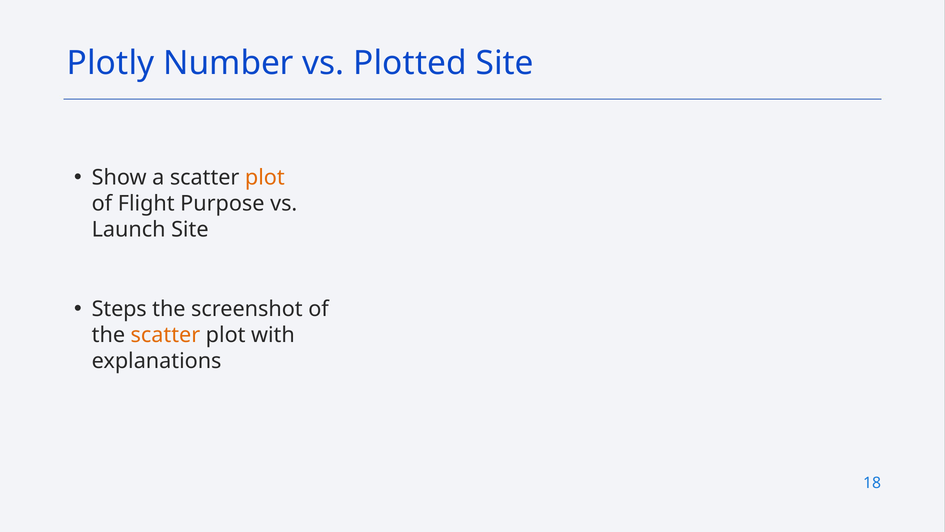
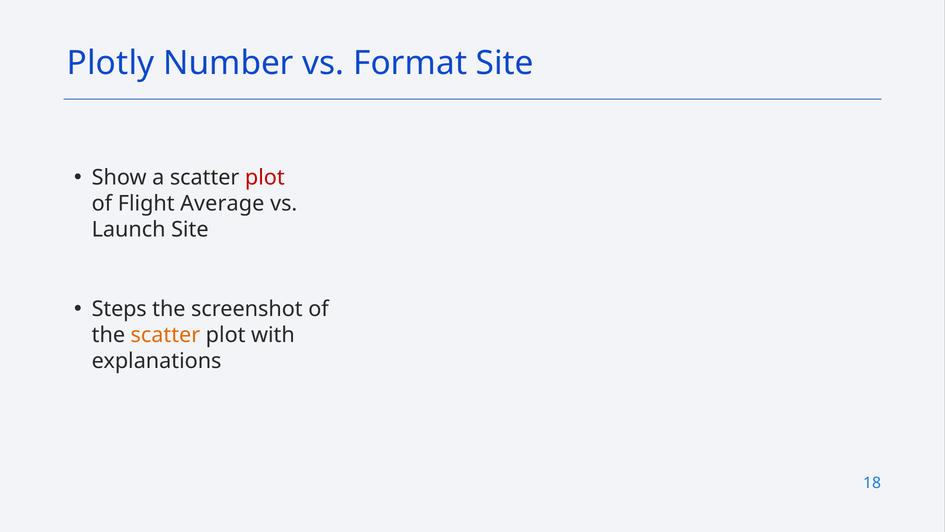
Plotted: Plotted -> Format
plot at (265, 177) colour: orange -> red
Purpose: Purpose -> Average
